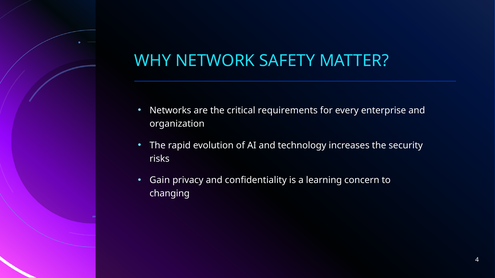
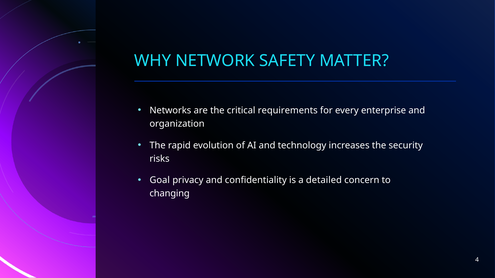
Gain: Gain -> Goal
learning: learning -> detailed
